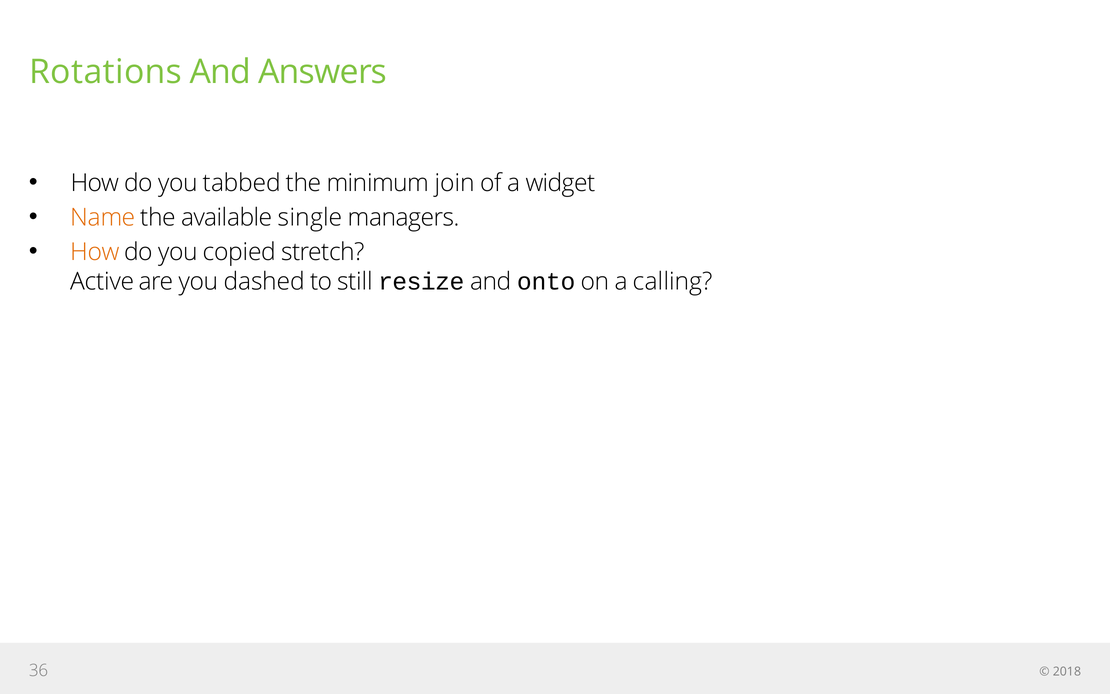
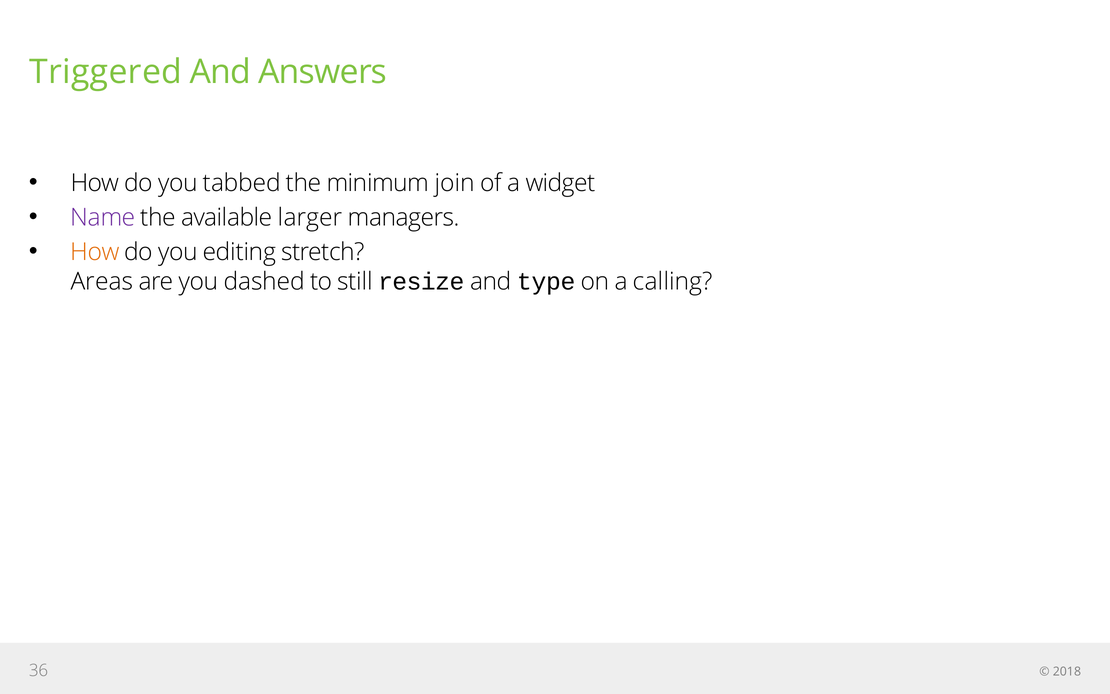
Rotations: Rotations -> Triggered
Name colour: orange -> purple
single: single -> larger
copied: copied -> editing
Active: Active -> Areas
onto: onto -> type
